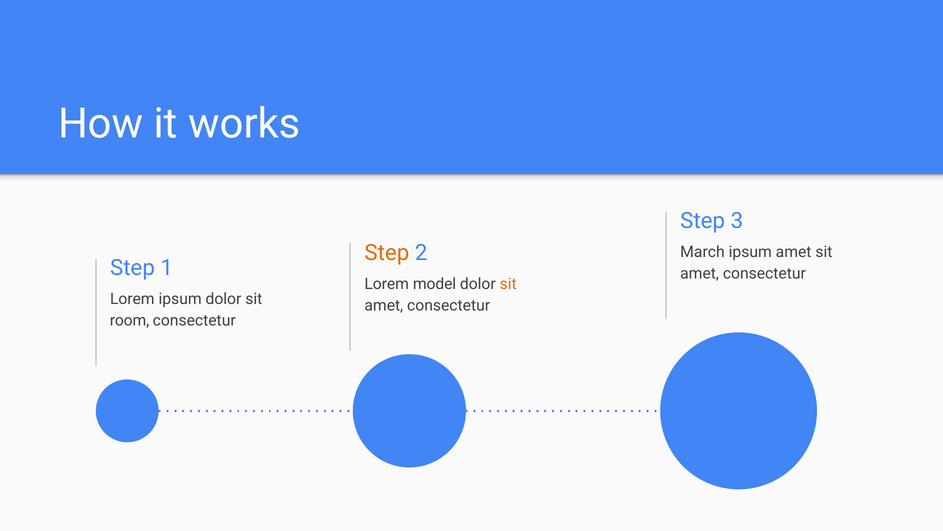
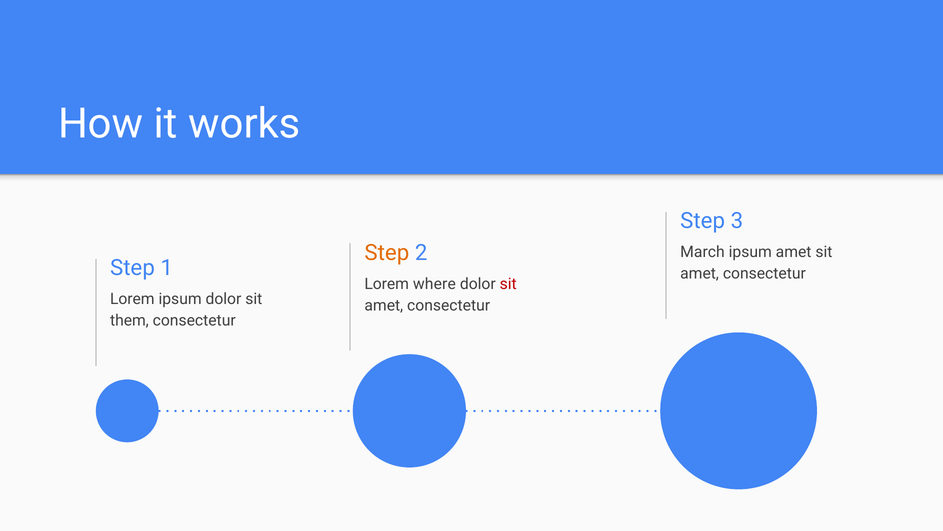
model: model -> where
sit at (508, 284) colour: orange -> red
room: room -> them
